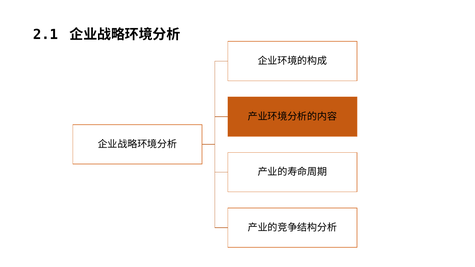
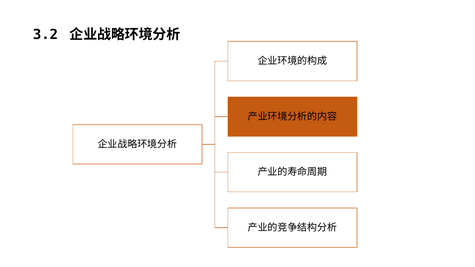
2.1: 2.1 -> 3.2
